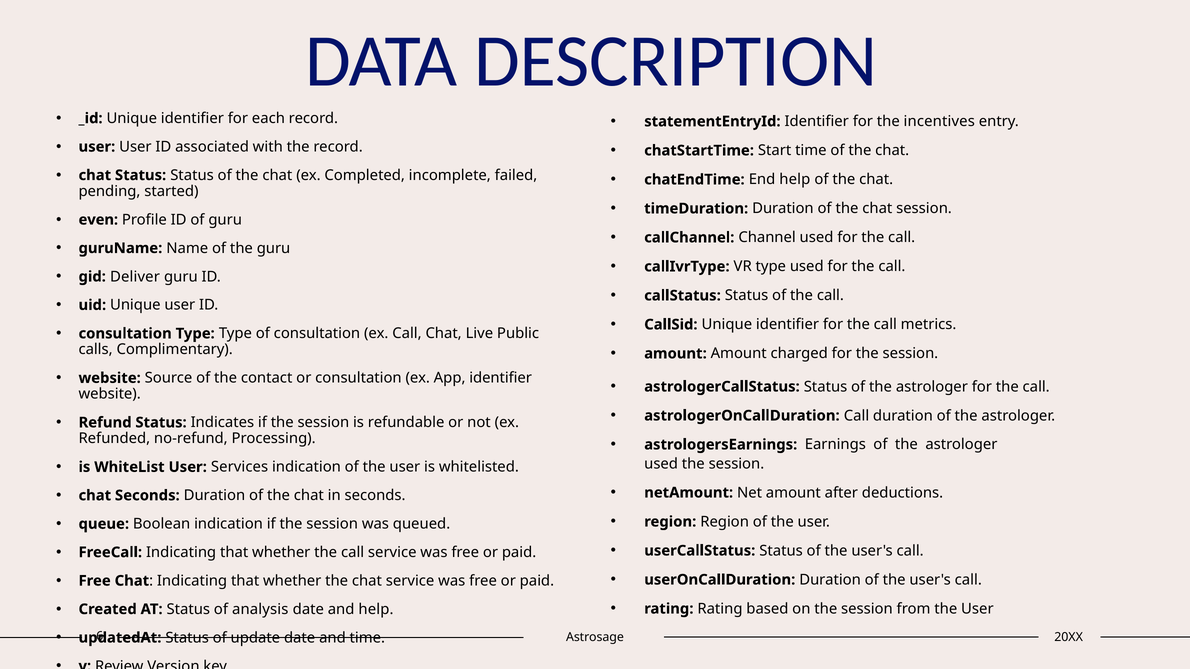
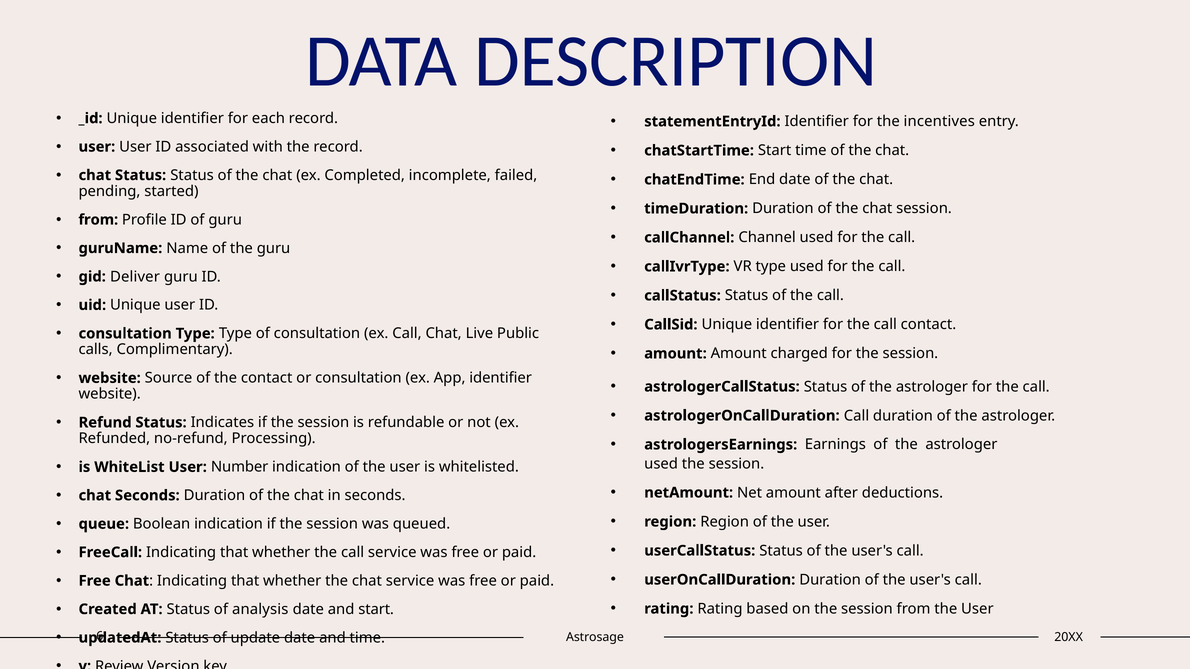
End help: help -> date
even at (98, 220): even -> from
call metrics: metrics -> contact
Services: Services -> Number
and help: help -> start
